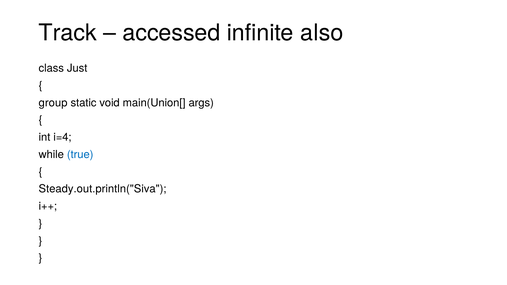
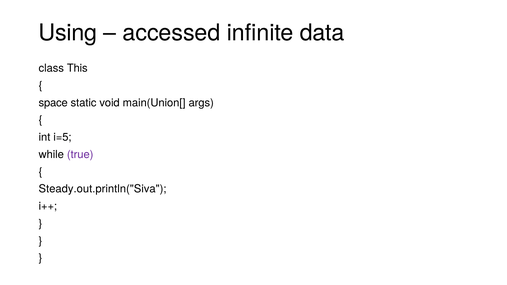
Track: Track -> Using
also: also -> data
Just: Just -> This
group: group -> space
i=4: i=4 -> i=5
true colour: blue -> purple
